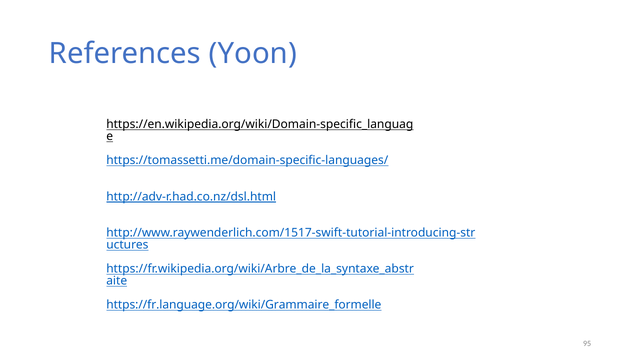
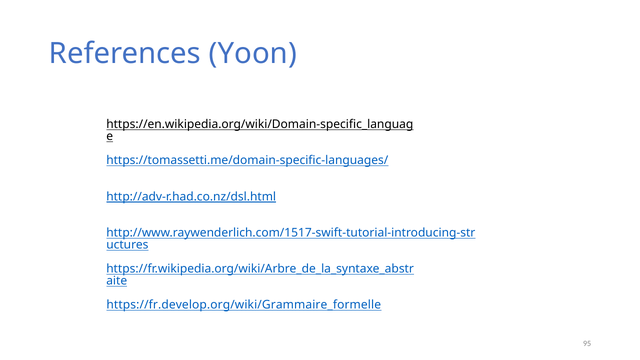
https://fr.language.org/wiki/Grammaire_formelle: https://fr.language.org/wiki/Grammaire_formelle -> https://fr.develop.org/wiki/Grammaire_formelle
